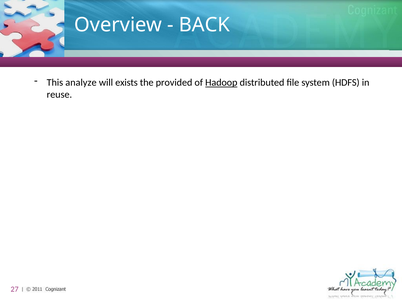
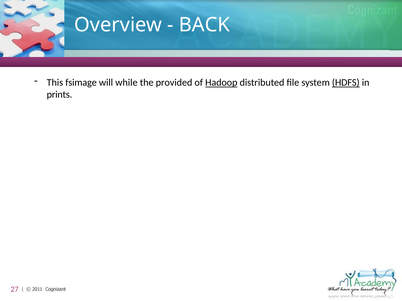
analyze: analyze -> fsimage
exists: exists -> while
HDFS underline: none -> present
reuse: reuse -> prints
